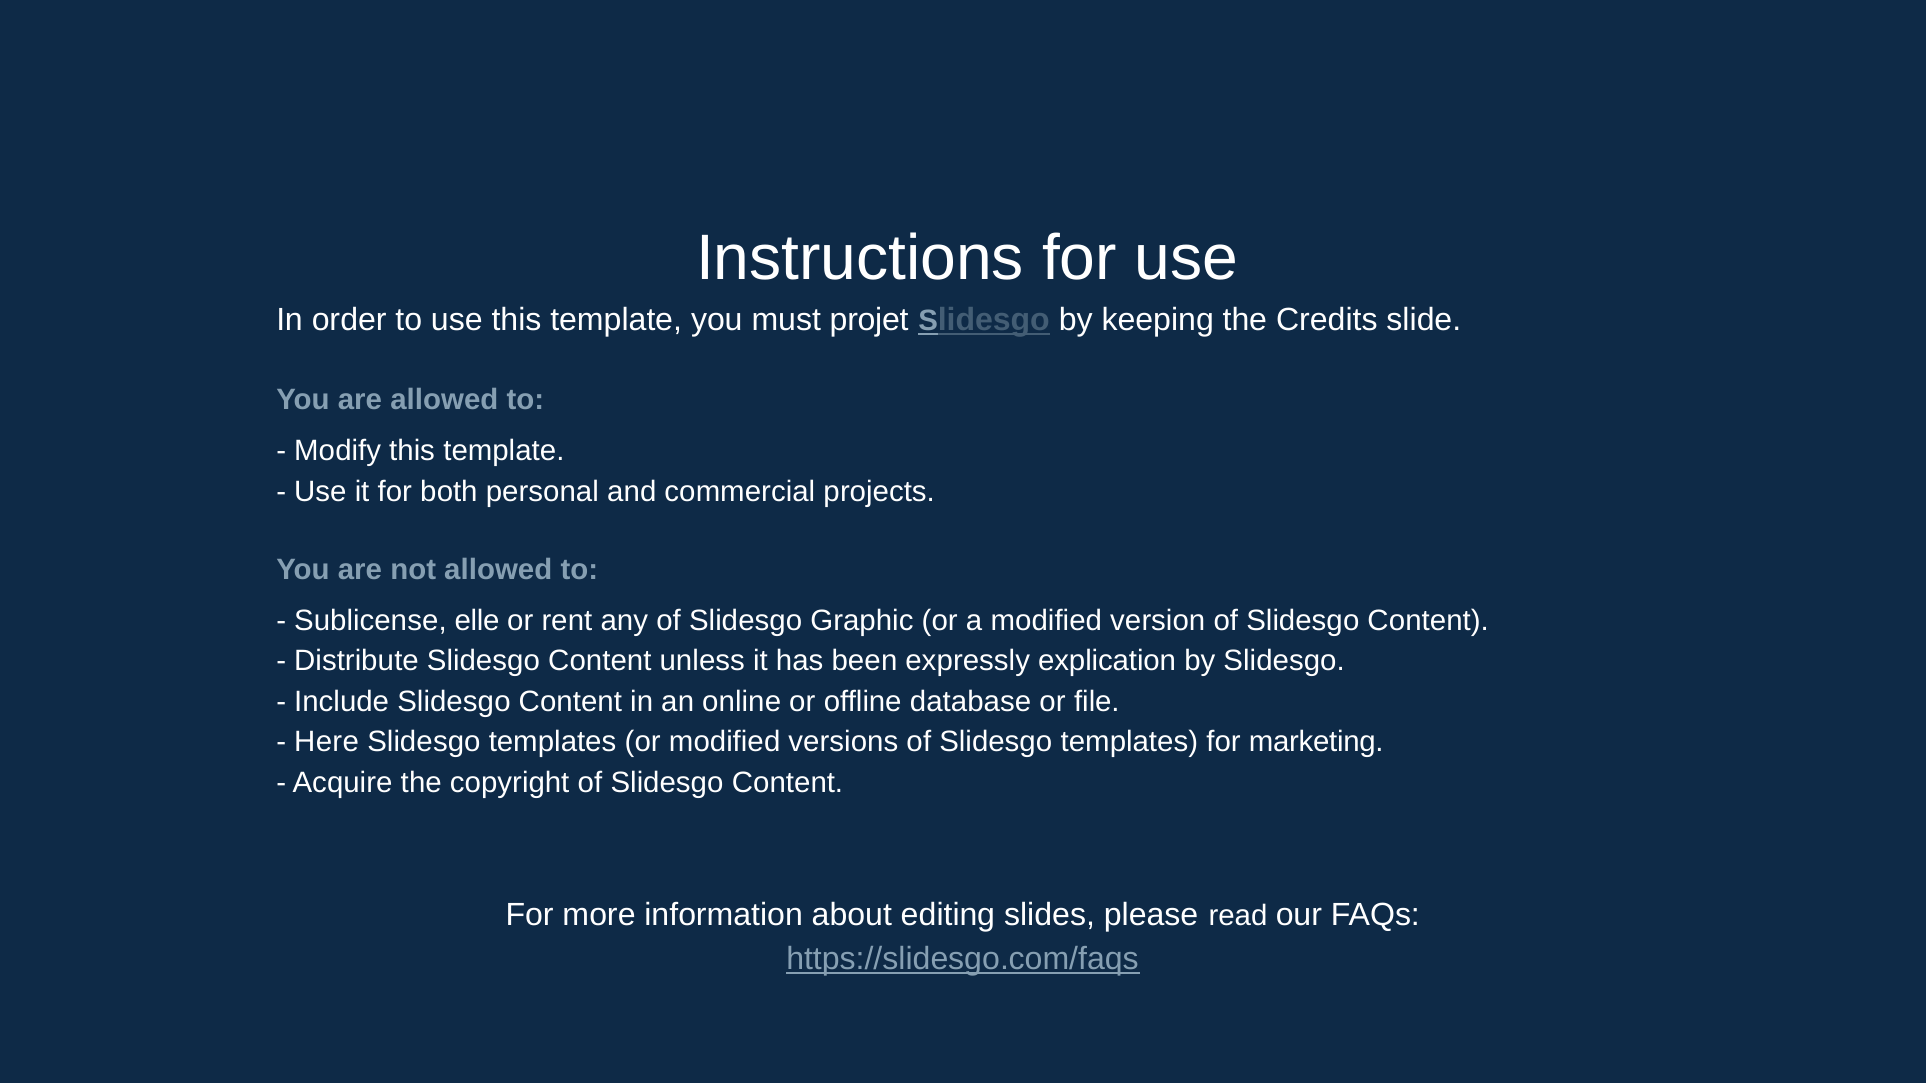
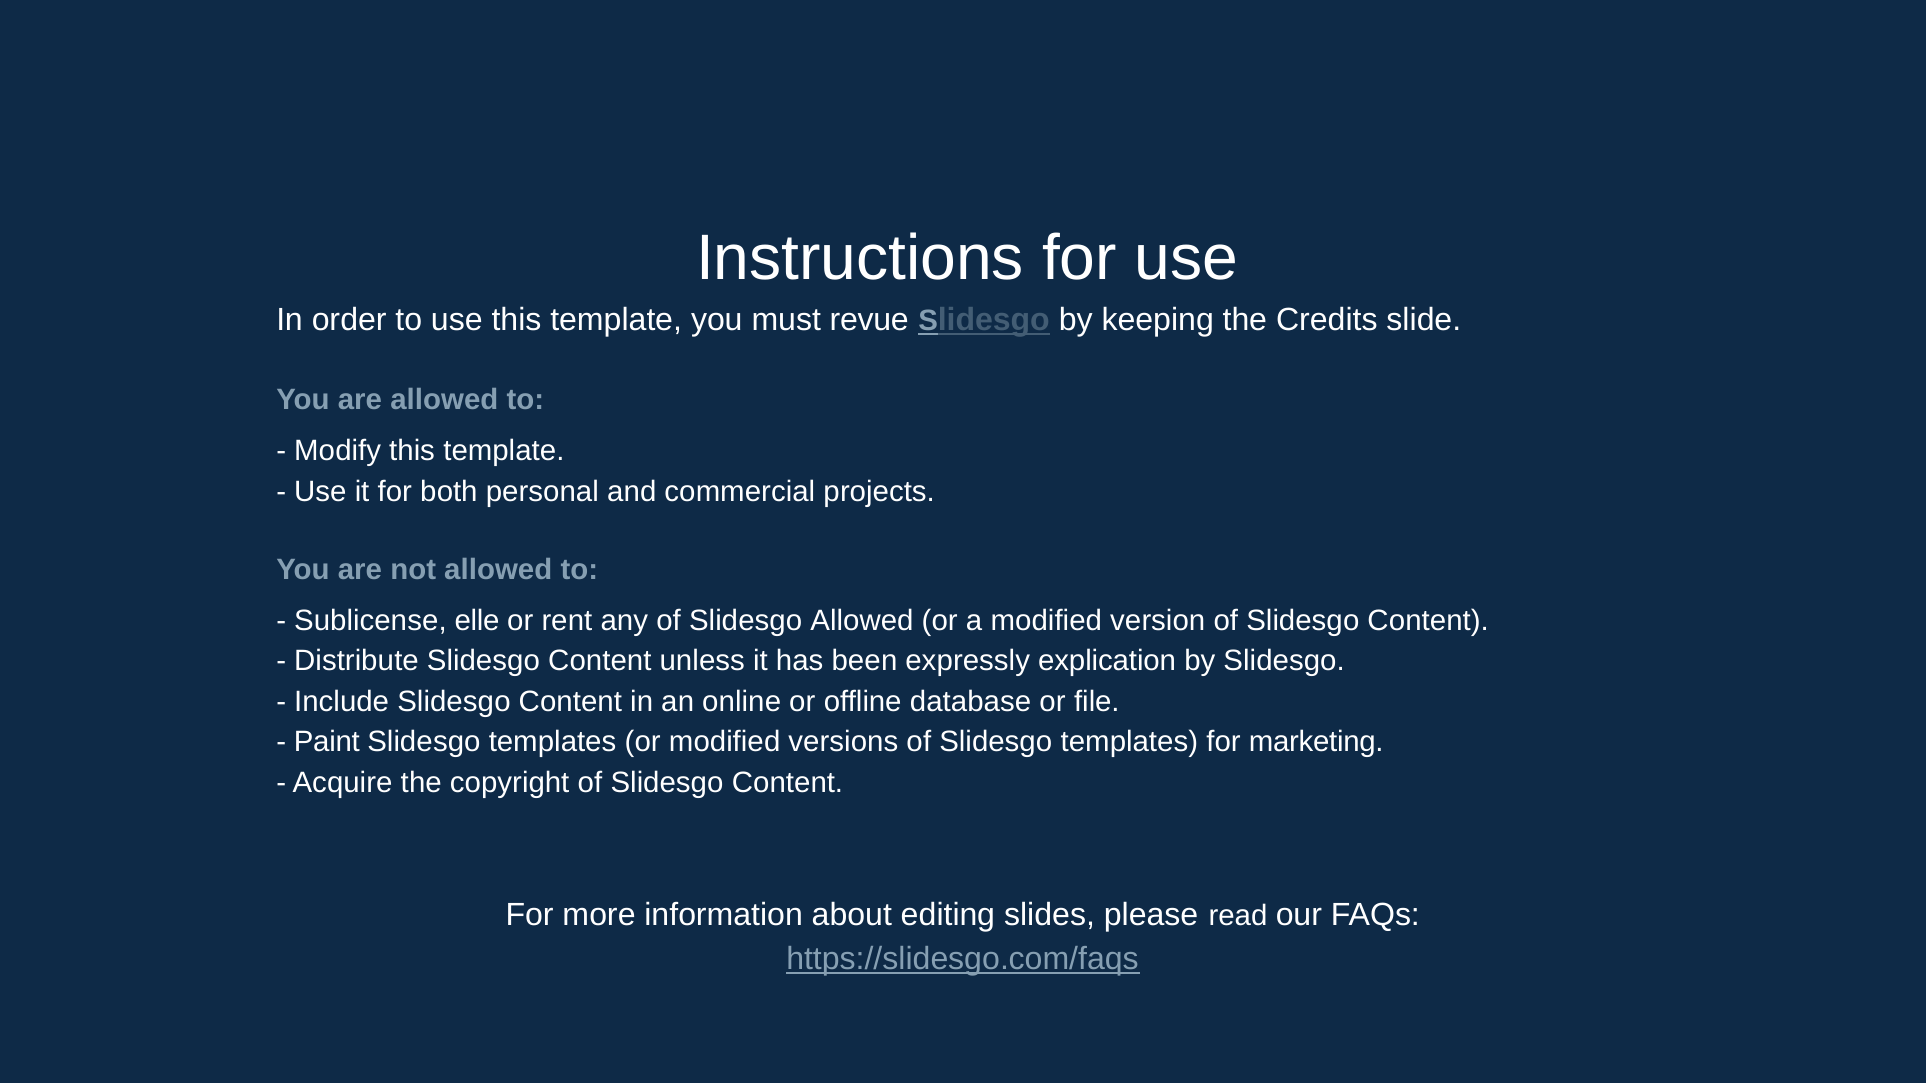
projet: projet -> revue
Slidesgo Graphic: Graphic -> Allowed
Here: Here -> Paint
